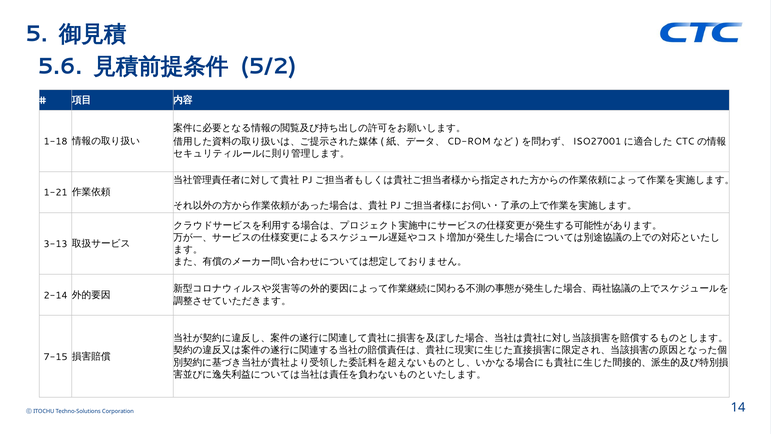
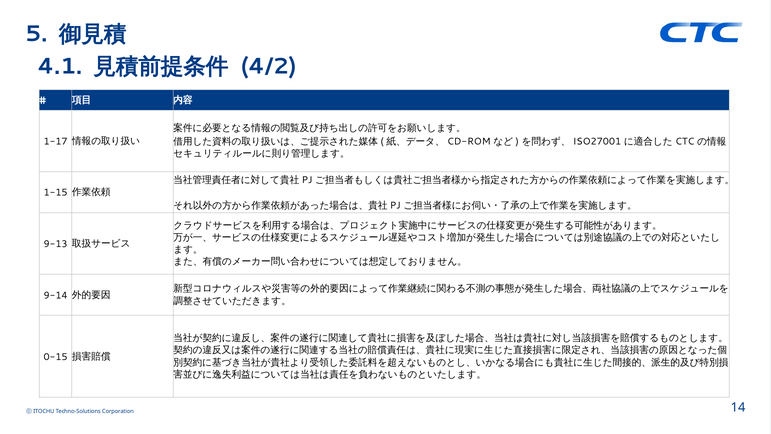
5.6: 5.6 -> 4.1
5/2: 5/2 -> 4/2
1-18: 1-18 -> 1-17
1-21: 1-21 -> 1-15
3-13: 3-13 -> 9-13
2-14: 2-14 -> 9-14
7-15: 7-15 -> 0-15
